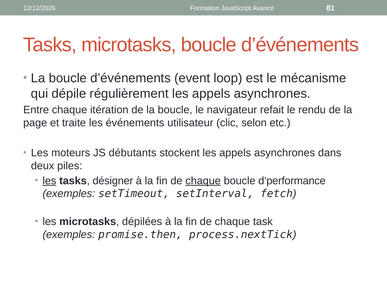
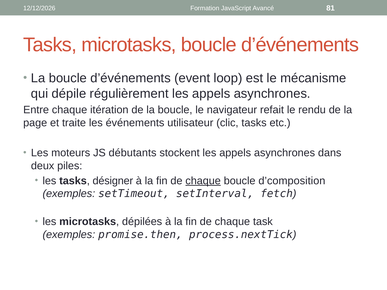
clic selon: selon -> tasks
les at (49, 181) underline: present -> none
d’performance: d’performance -> d’composition
